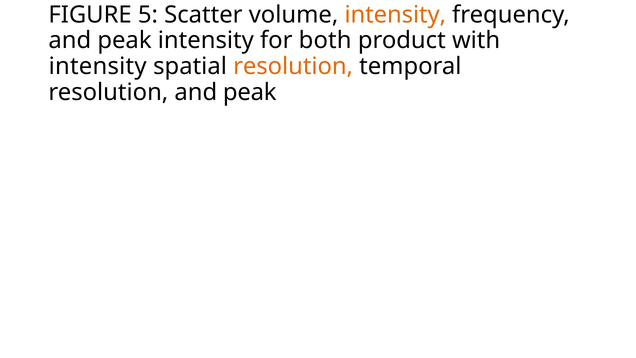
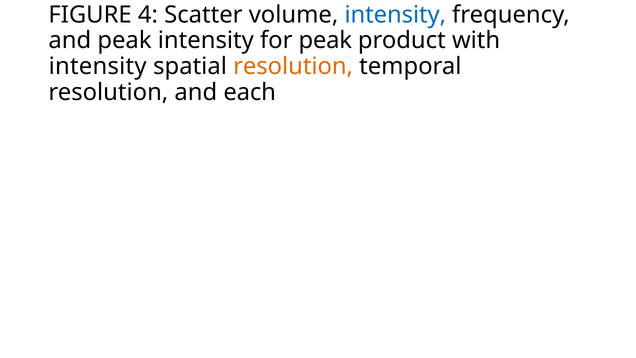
5: 5 -> 4
intensity at (395, 15) colour: orange -> blue
for both: both -> peak
resolution and peak: peak -> each
